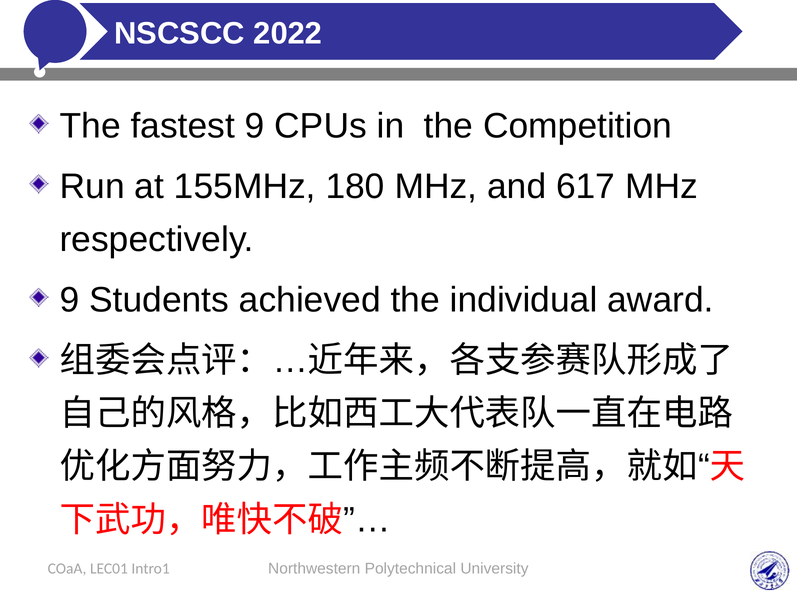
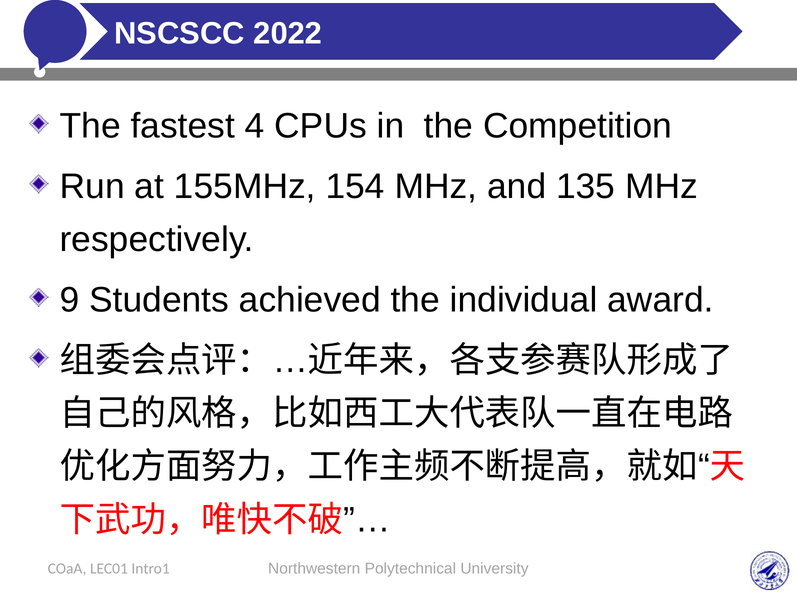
fastest 9: 9 -> 4
180: 180 -> 154
617: 617 -> 135
